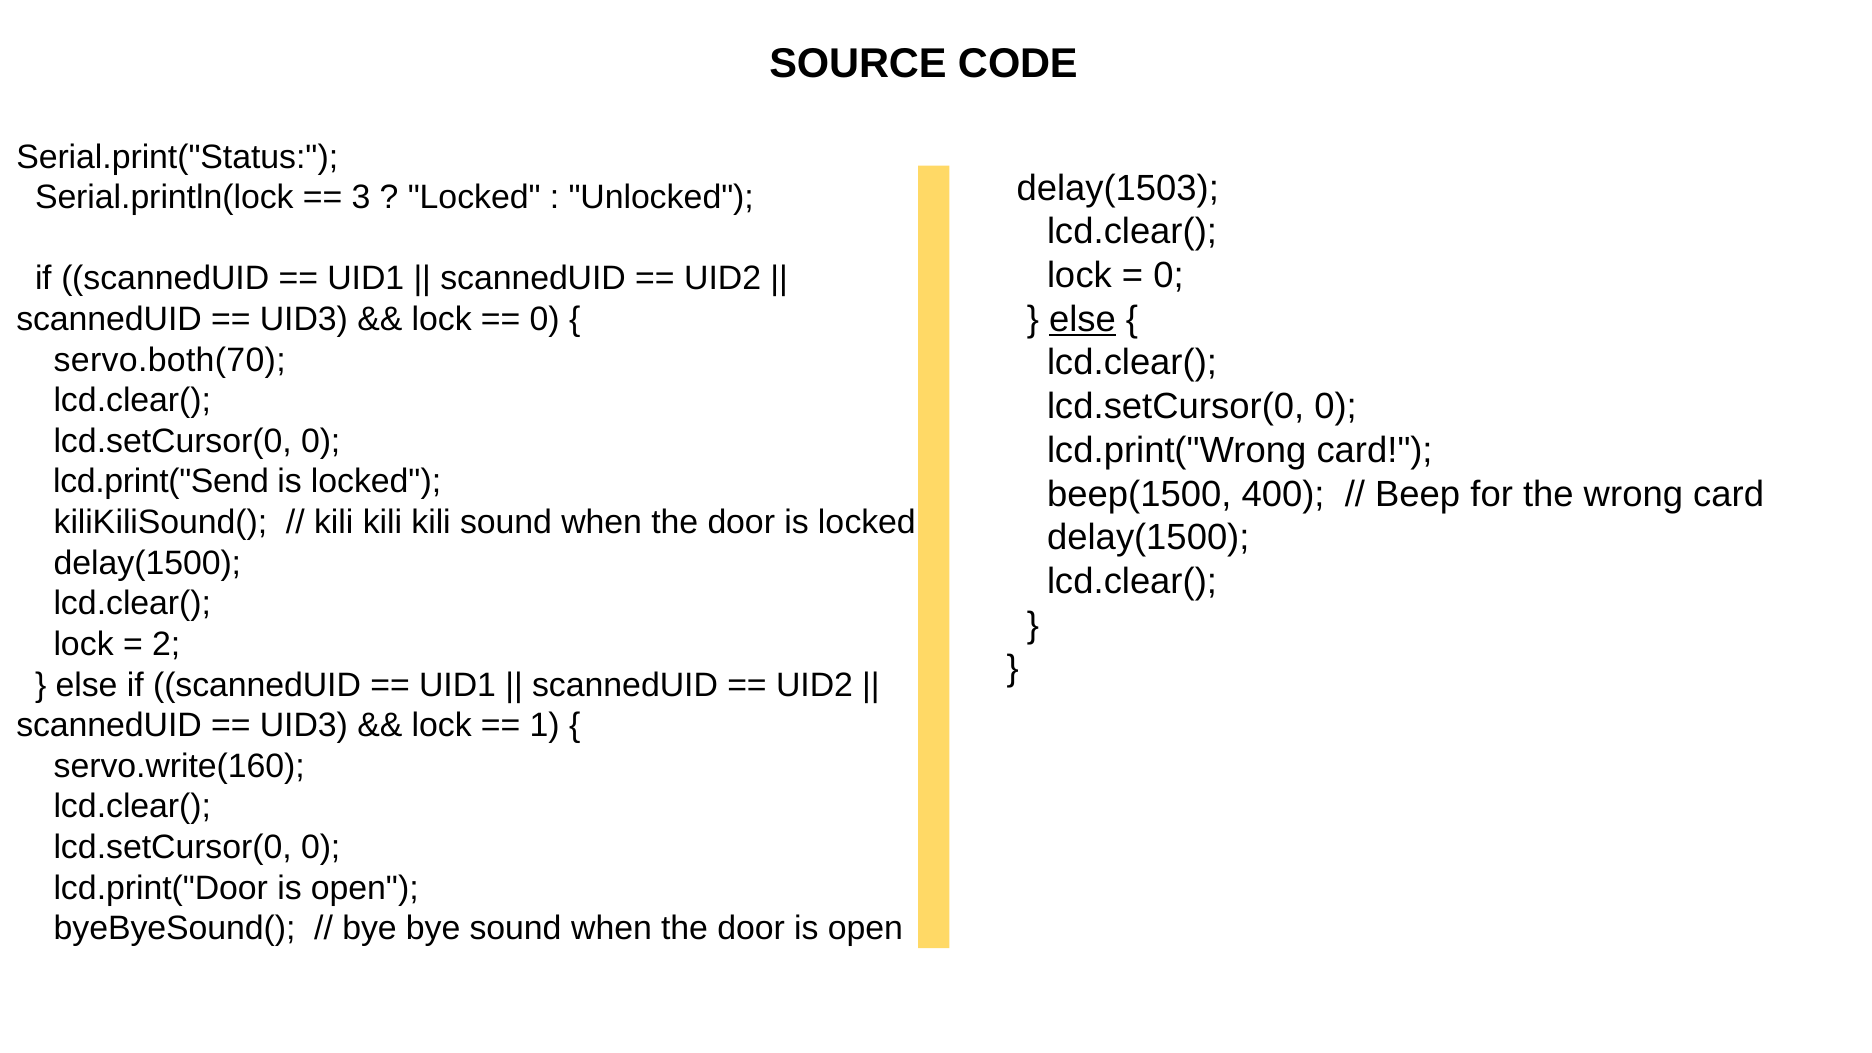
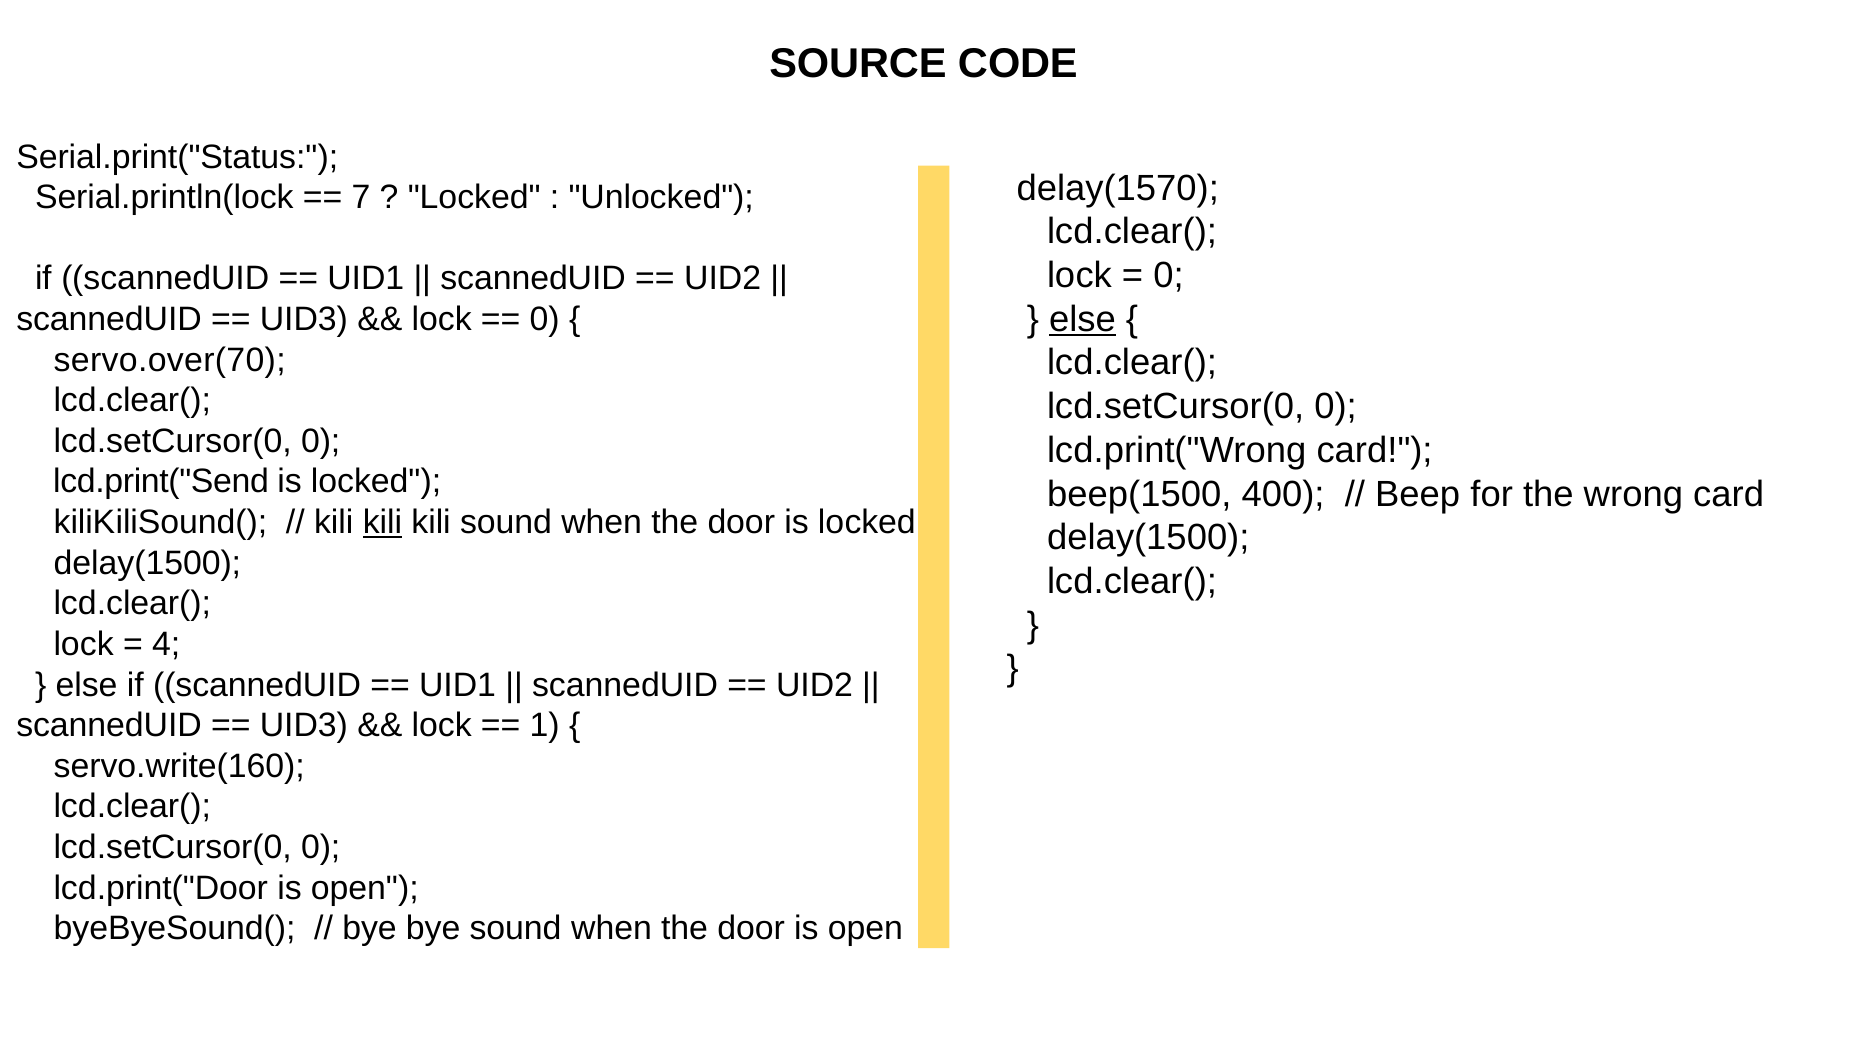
delay(1503: delay(1503 -> delay(1570
3: 3 -> 7
servo.both(70: servo.both(70 -> servo.over(70
kili at (382, 522) underline: none -> present
2: 2 -> 4
